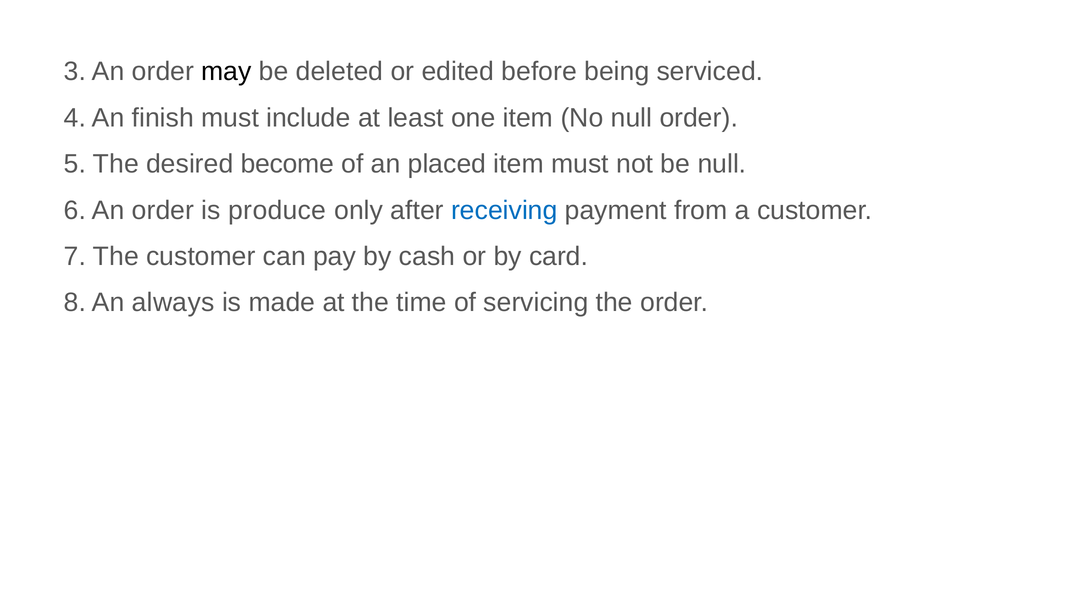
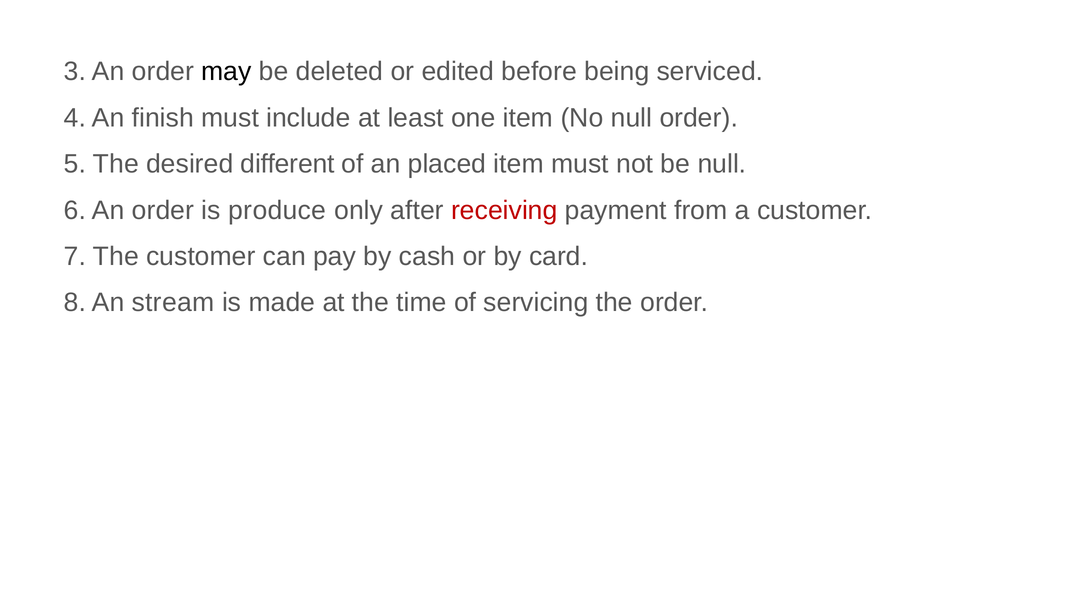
become: become -> different
receiving colour: blue -> red
always: always -> stream
